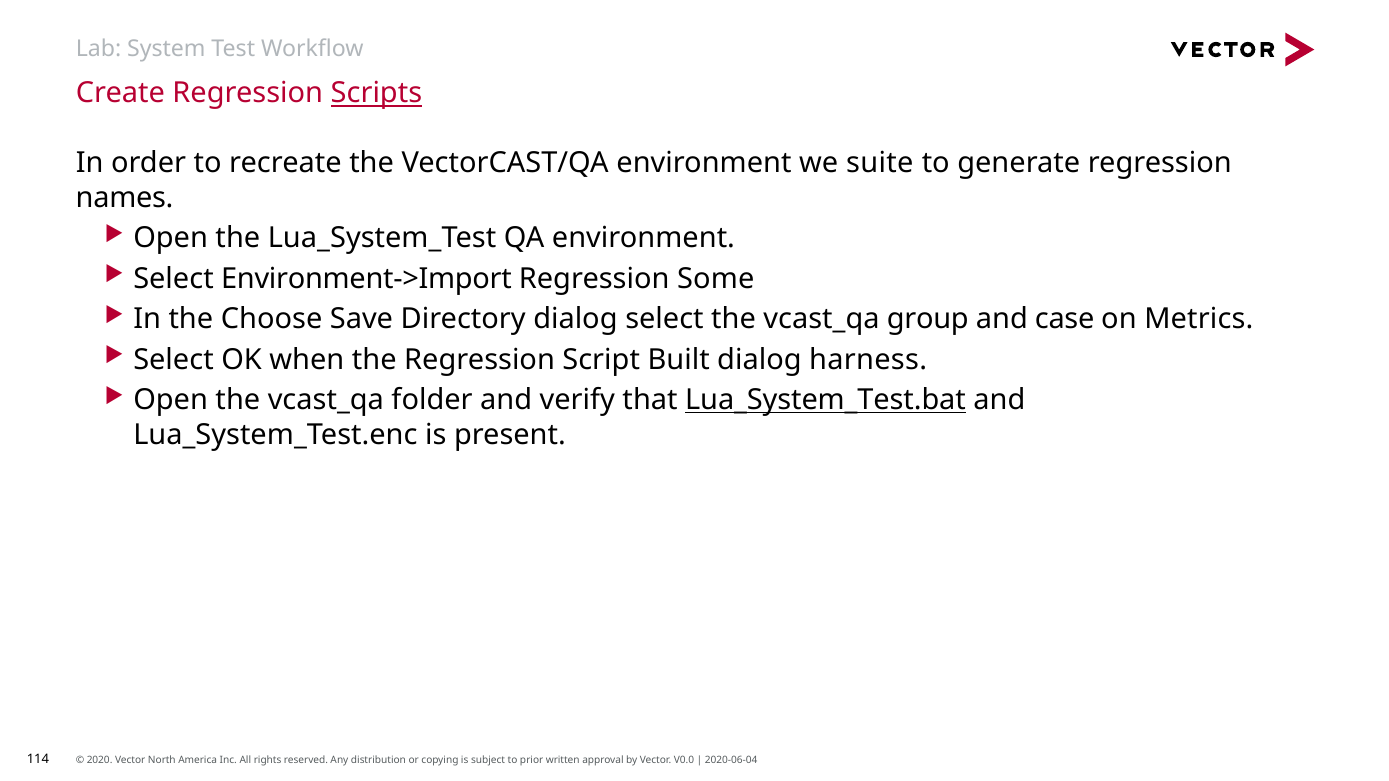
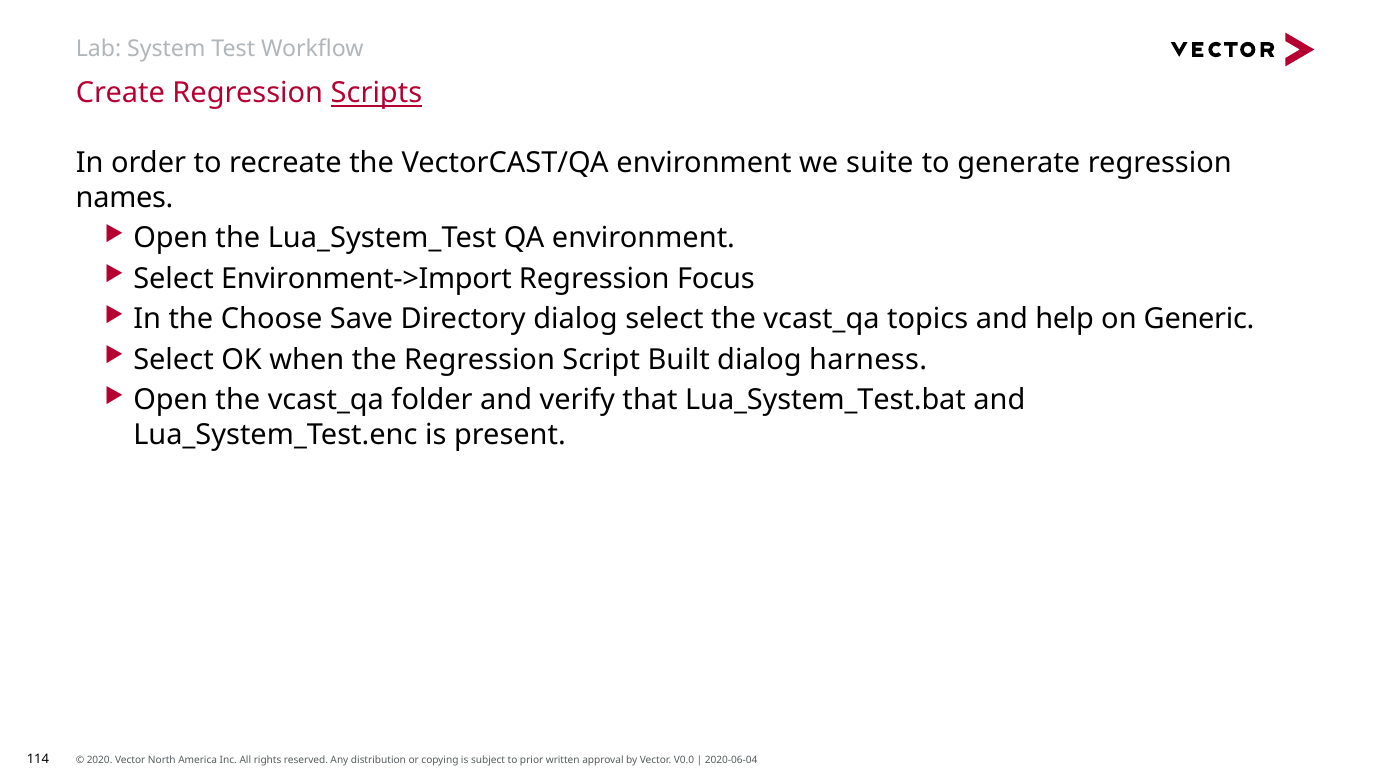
Some: Some -> Focus
group: group -> topics
case: case -> help
Metrics: Metrics -> Generic
Lua_System_Test.bat underline: present -> none
